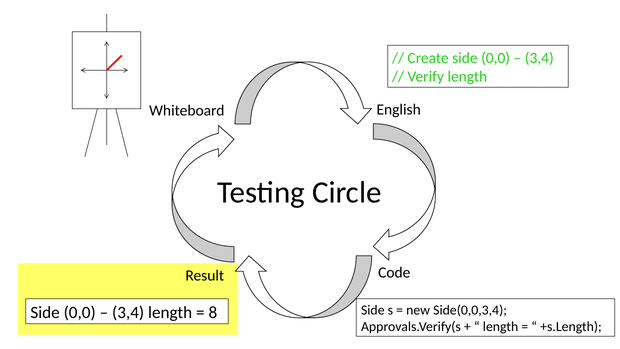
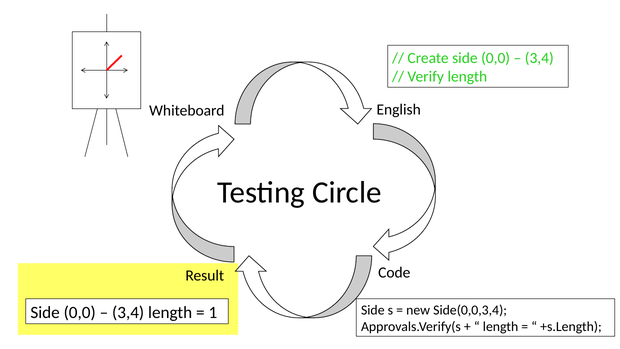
8: 8 -> 1
